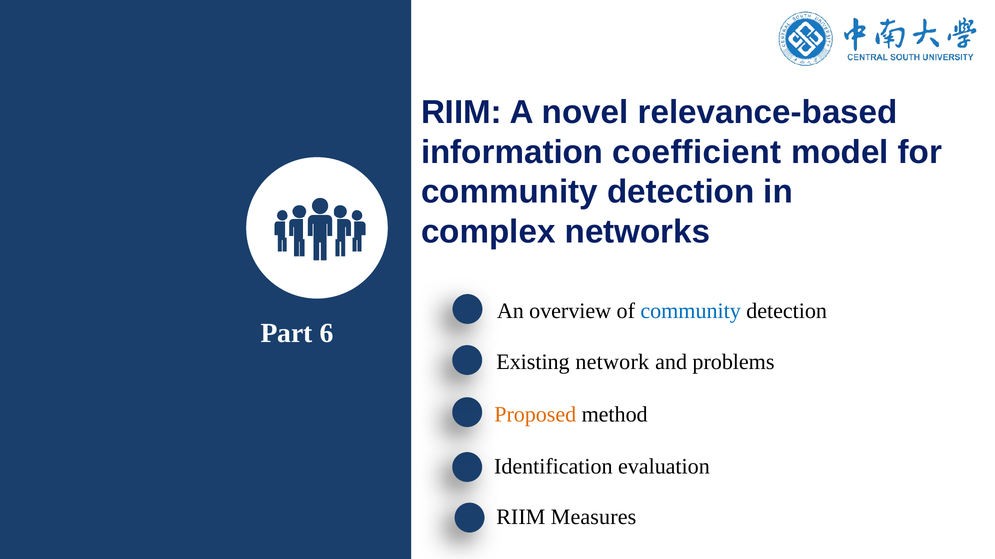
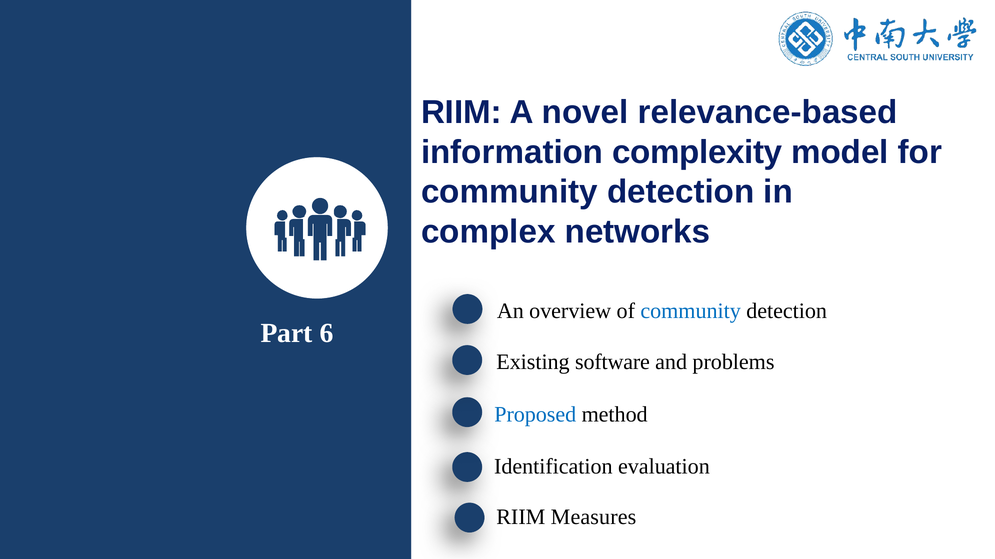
coefficient: coefficient -> complexity
network: network -> software
Proposed colour: orange -> blue
